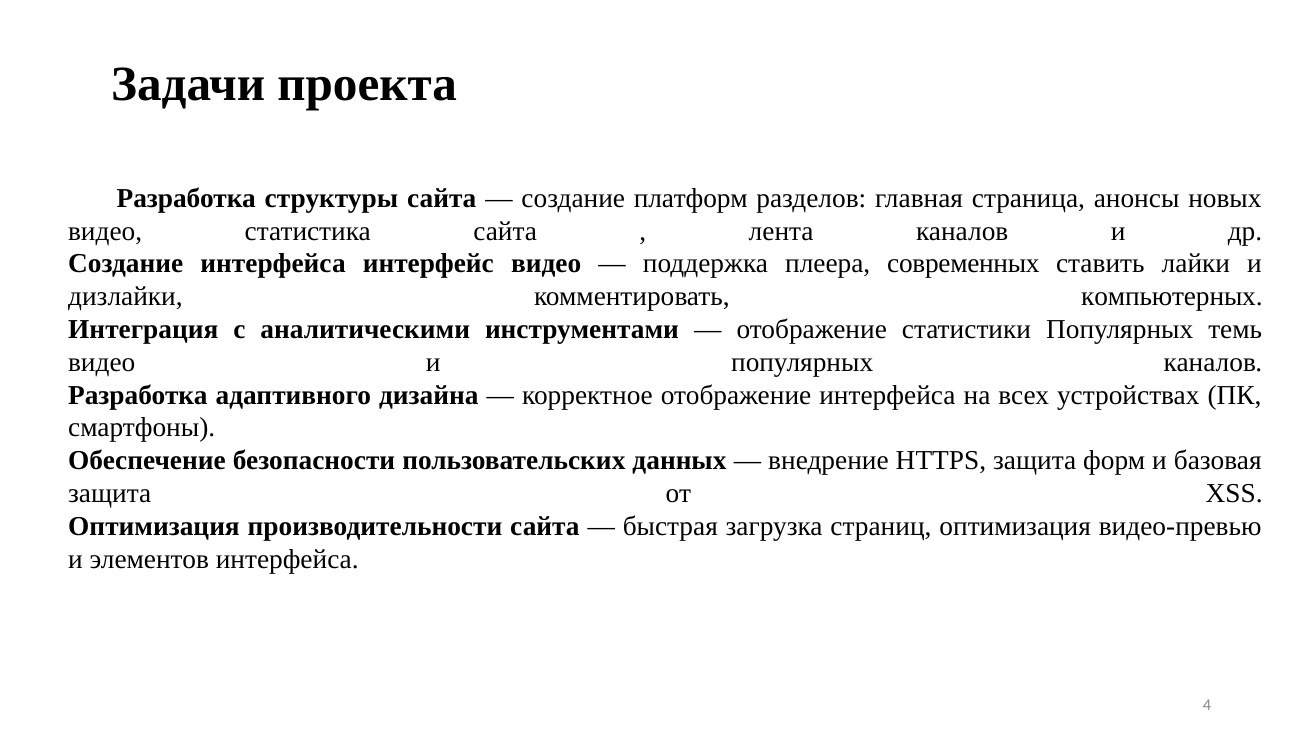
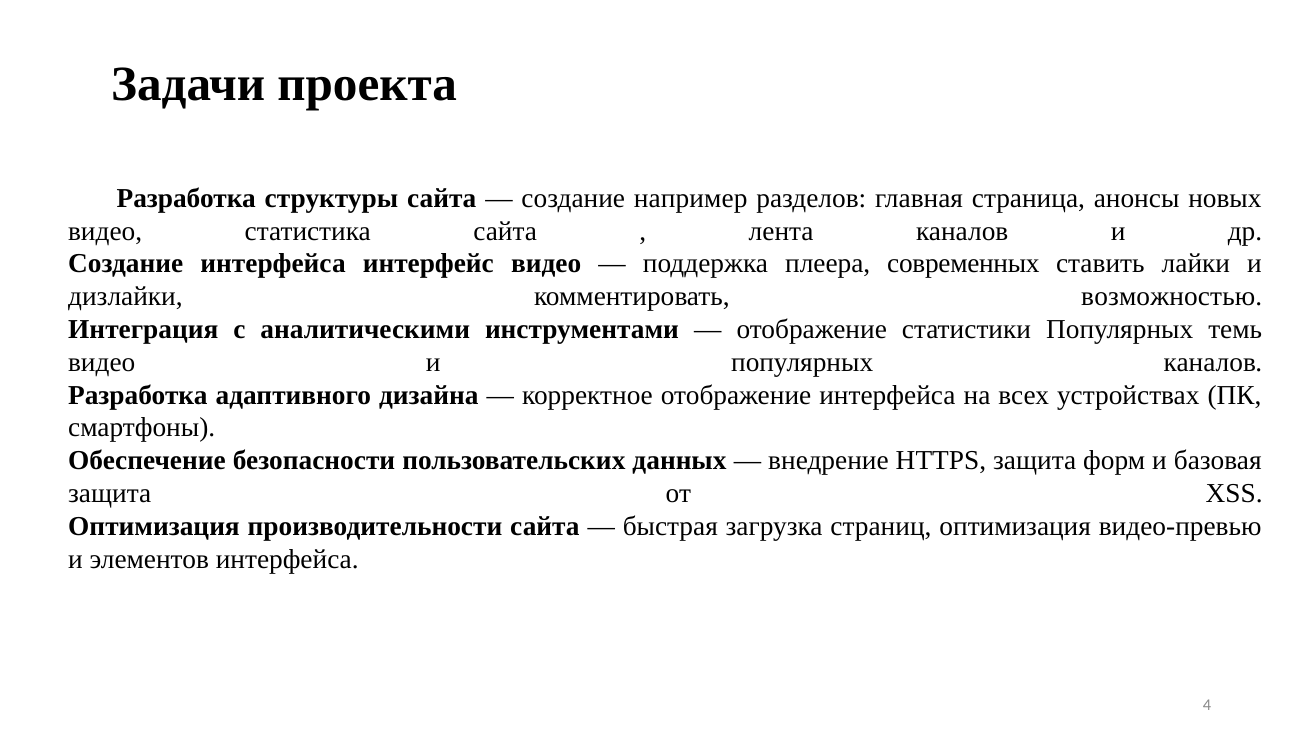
платформ: платформ -> например
компьютерных: компьютерных -> возможностью
